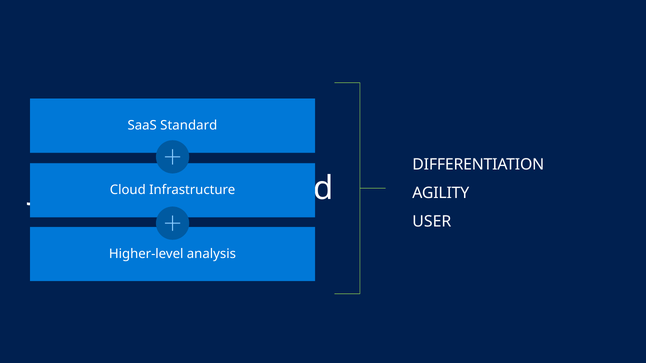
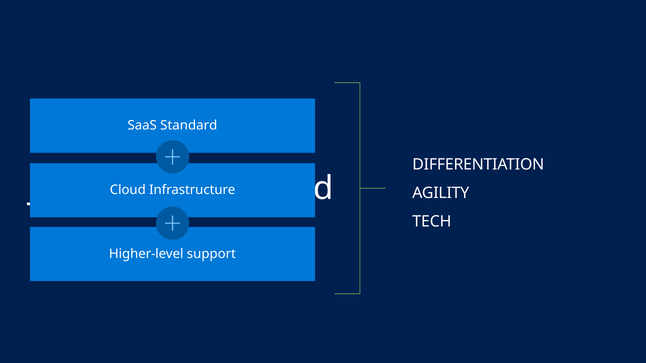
USER: USER -> TECH
analysis: analysis -> support
